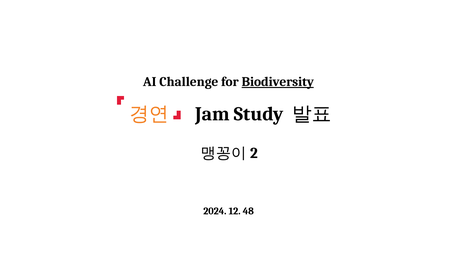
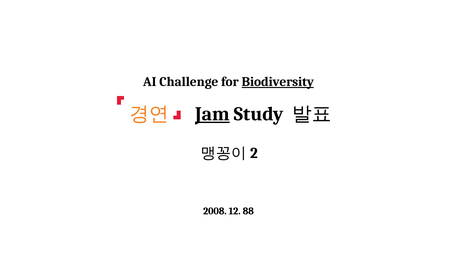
Jam underline: none -> present
2024: 2024 -> 2008
48: 48 -> 88
